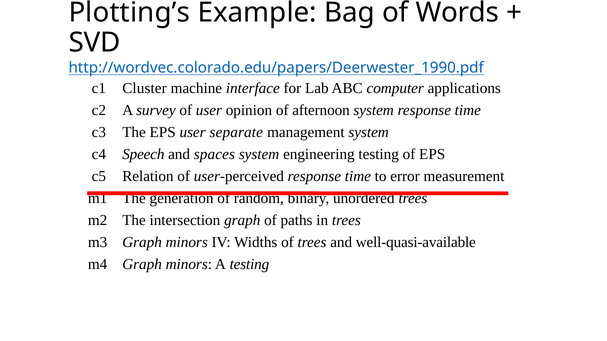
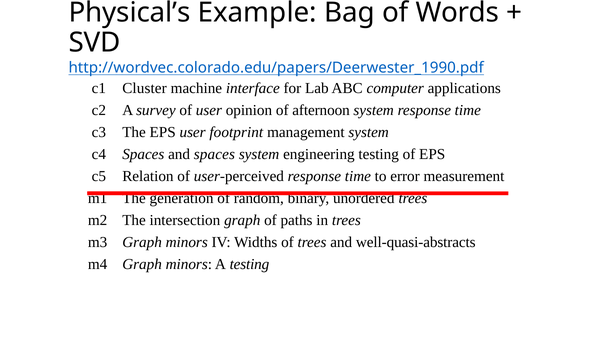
Plotting’s: Plotting’s -> Physical’s
separate: separate -> footprint
c4 Speech: Speech -> Spaces
well-quasi-available: well-quasi-available -> well-quasi-abstracts
